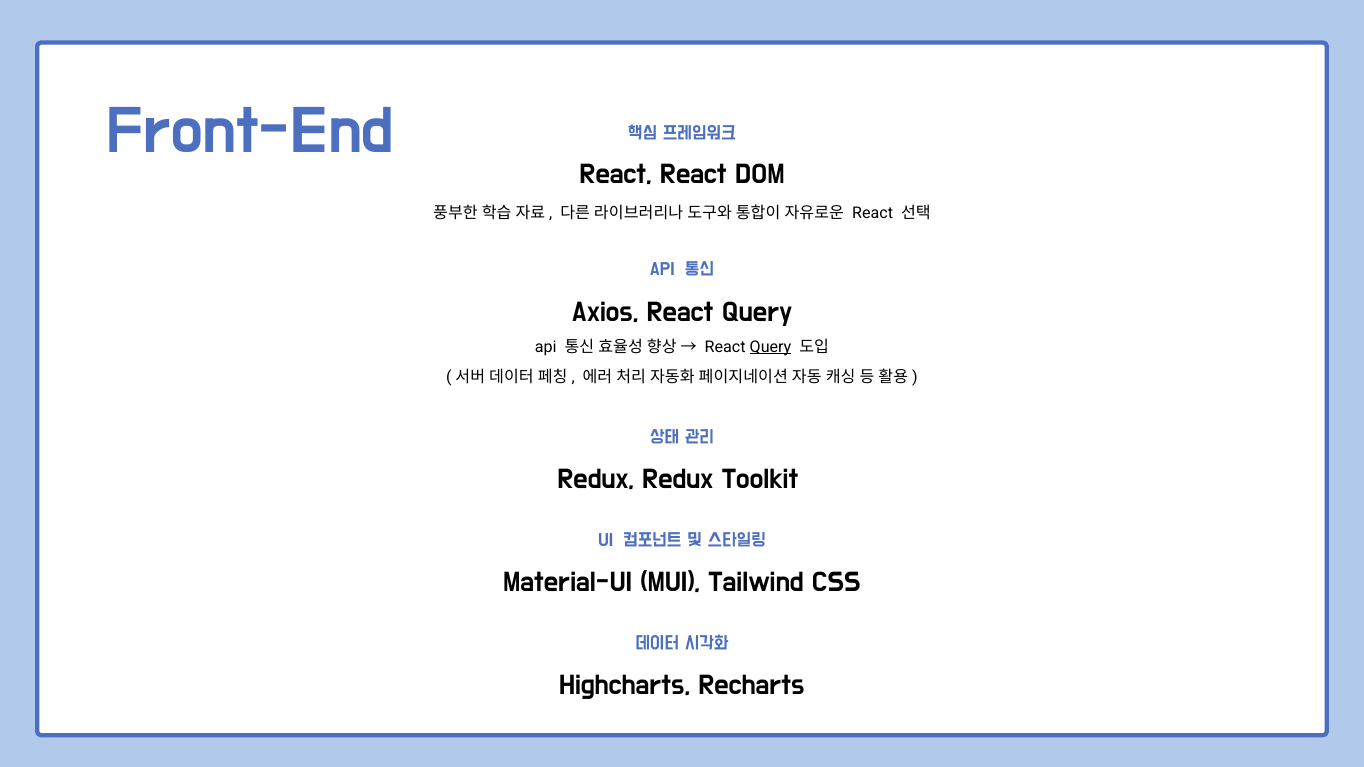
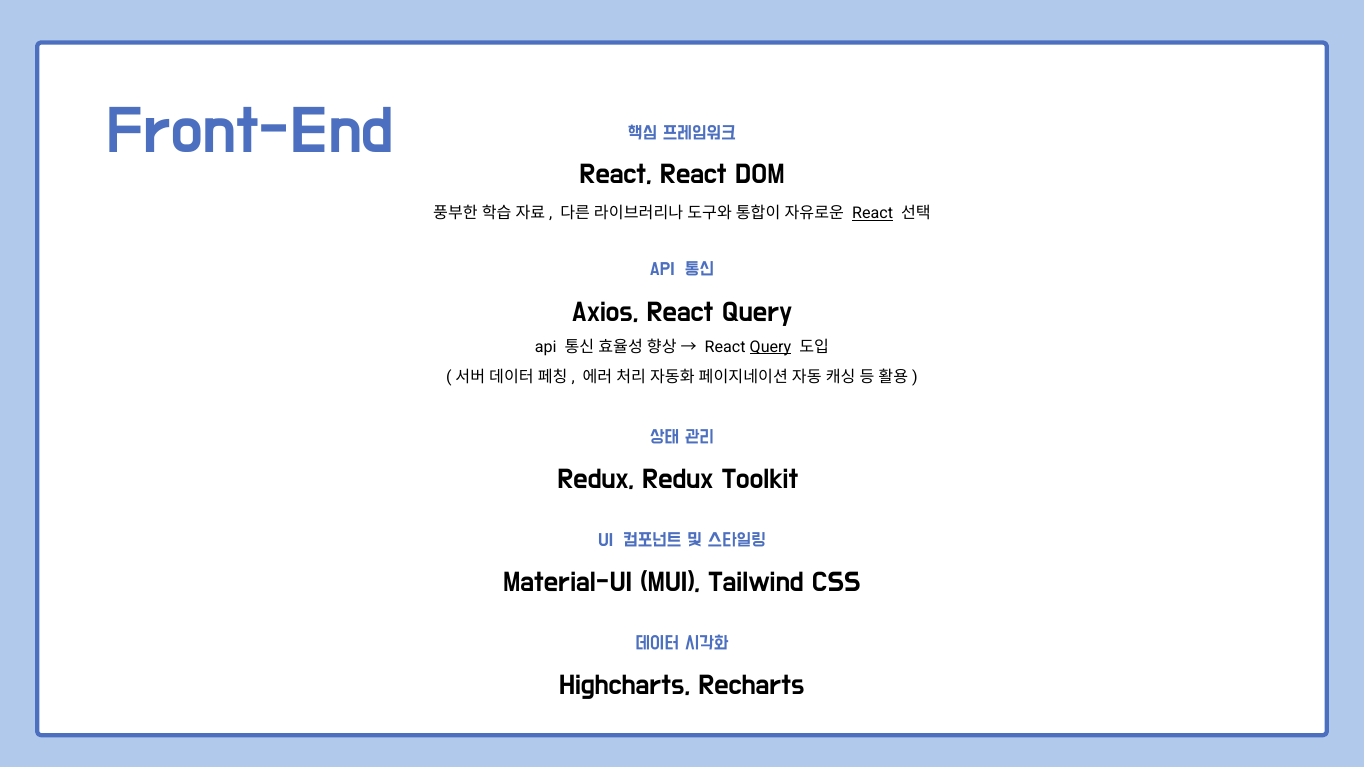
React at (873, 214) underline: none -> present
